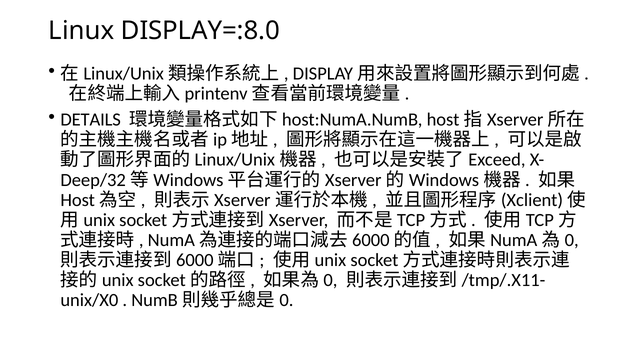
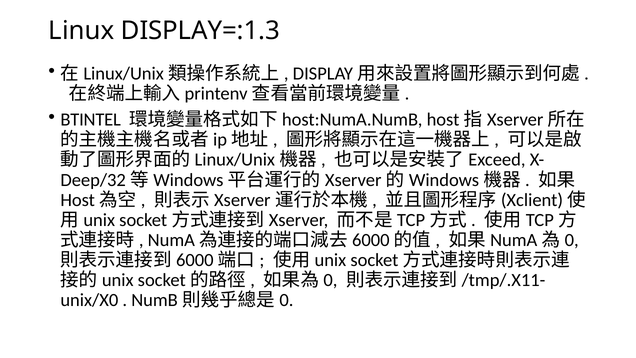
DISPLAY=:8.0: DISPLAY=:8.0 -> DISPLAY=:1.3
DETAILS: DETAILS -> BTINTEL
